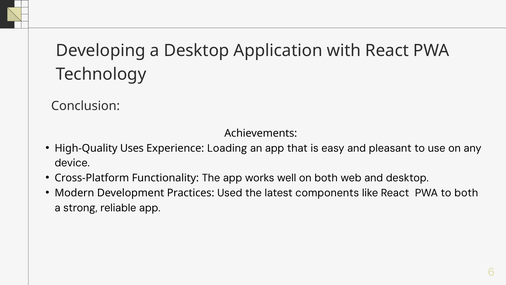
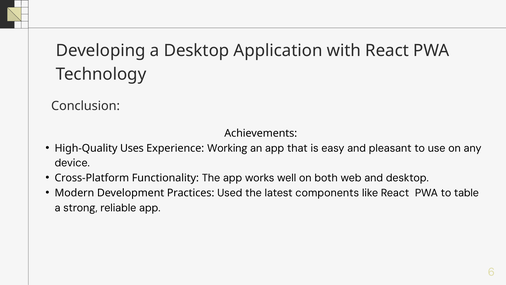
Loading: Loading -> Working
to both: both -> table
